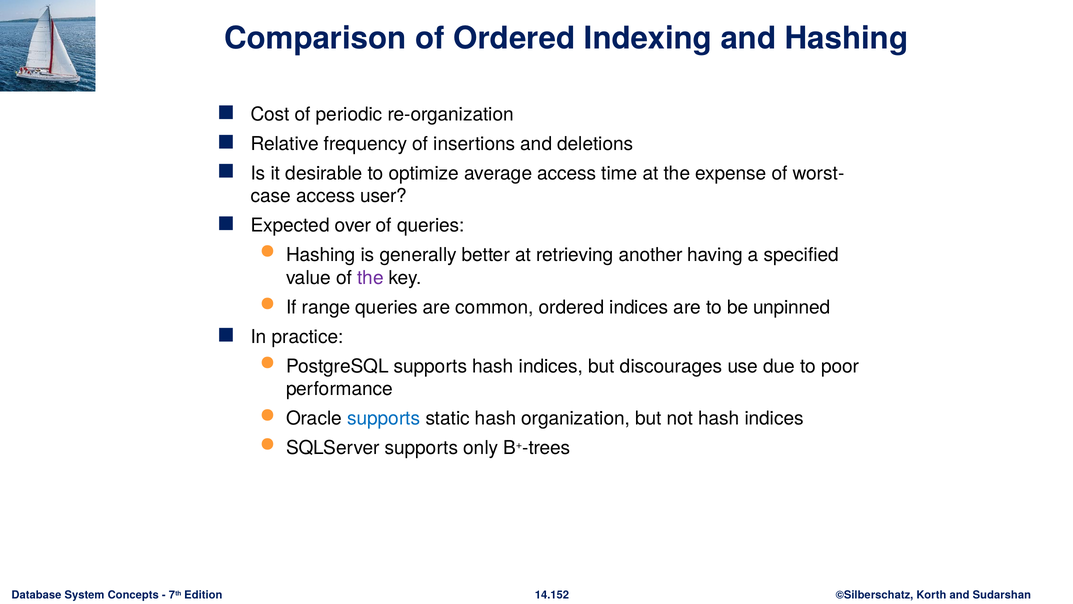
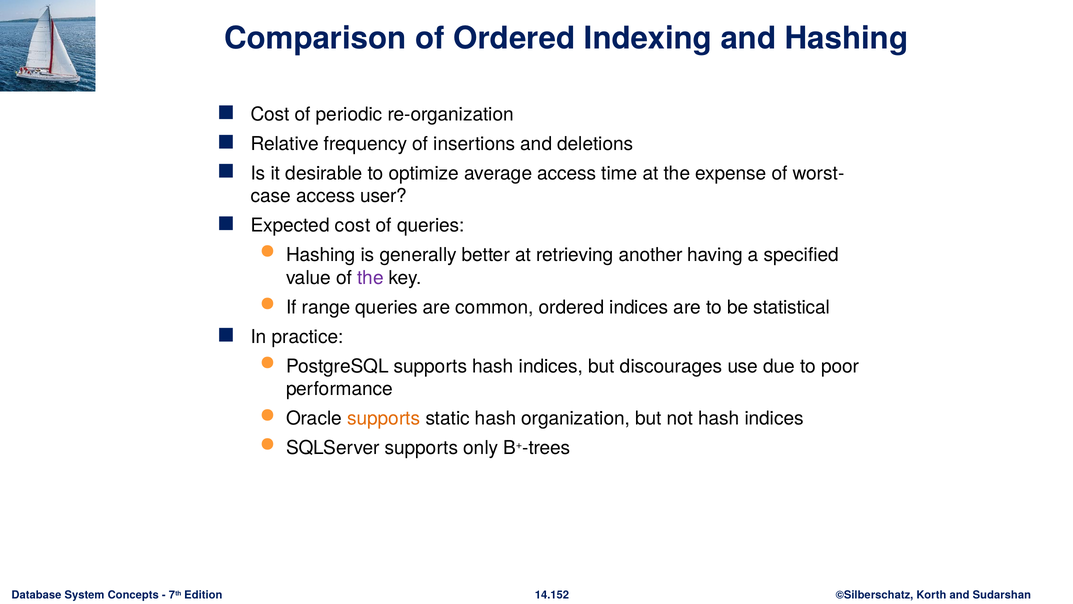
Expected over: over -> cost
unpinned: unpinned -> statistical
supports at (384, 418) colour: blue -> orange
